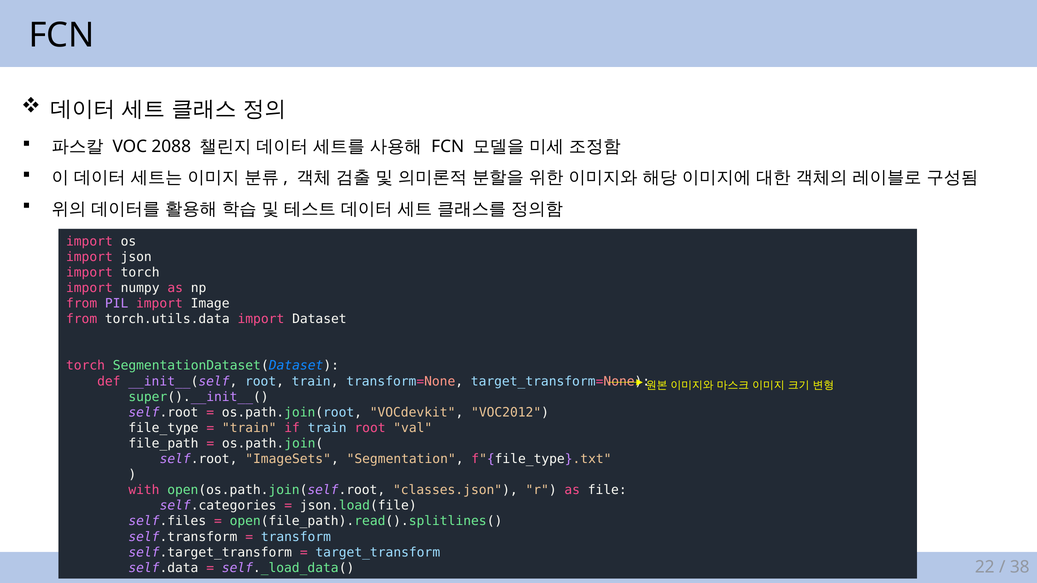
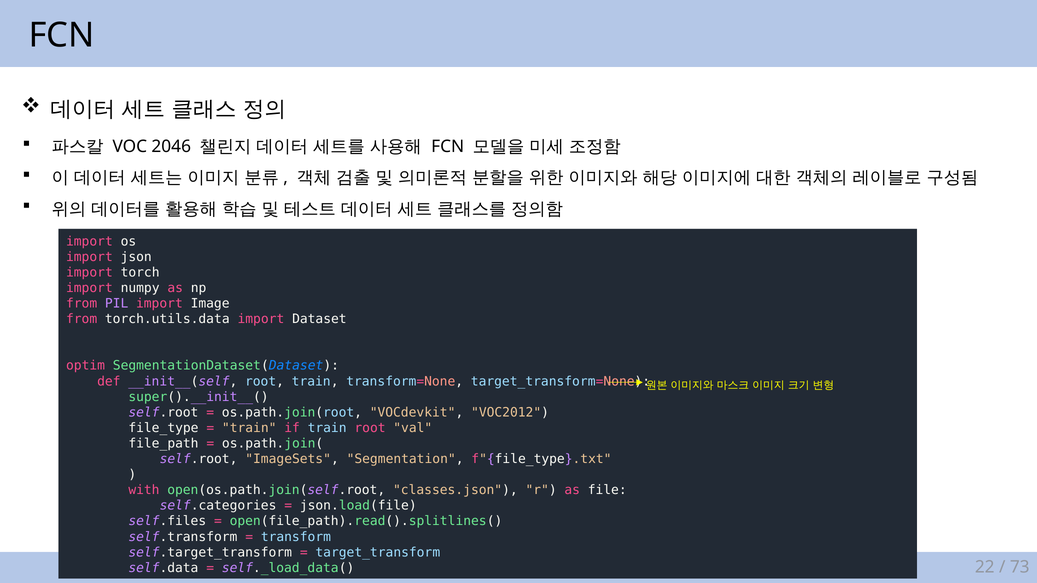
2088: 2088 -> 2046
torch at (86, 366): torch -> optim
38: 38 -> 73
